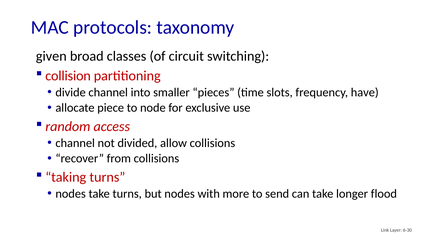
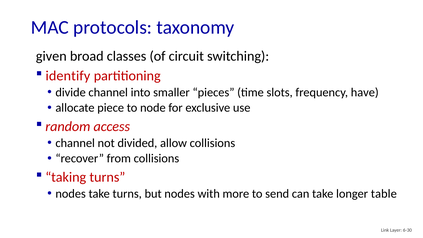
collision: collision -> identify
flood: flood -> table
